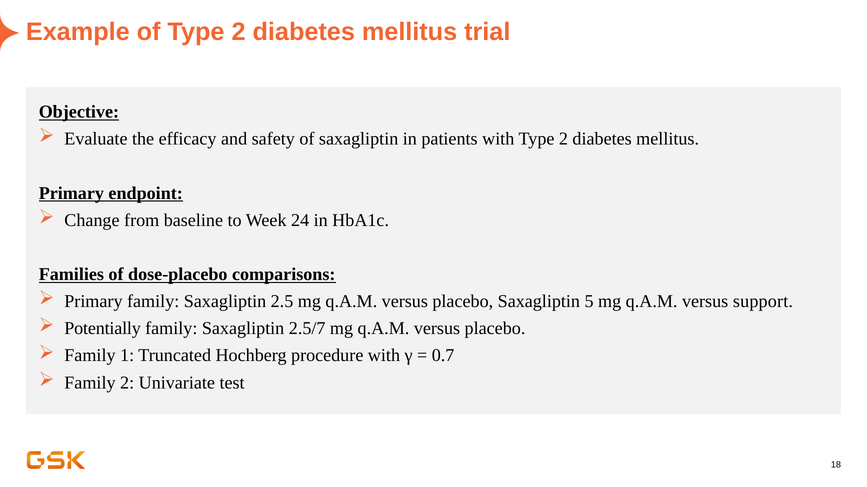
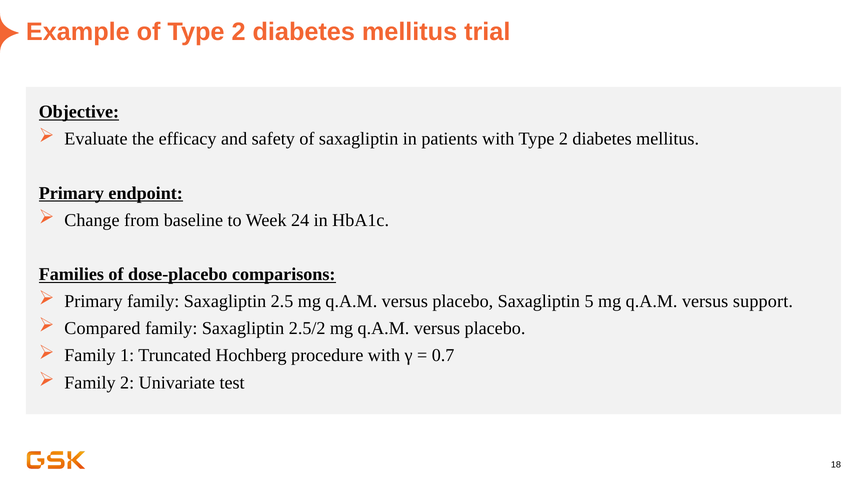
Potentially: Potentially -> Compared
2.5/7: 2.5/7 -> 2.5/2
